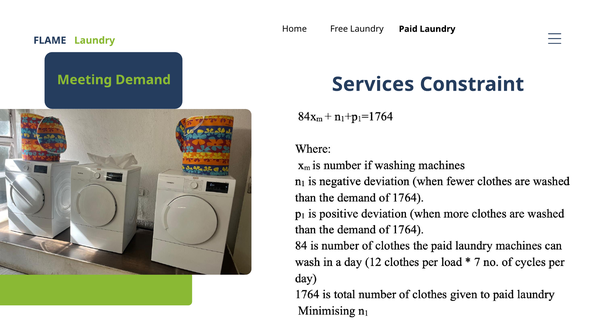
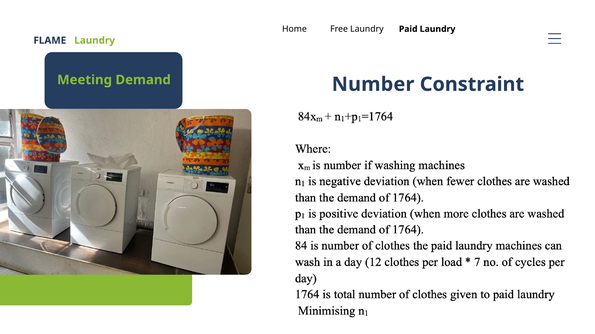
Services: Services -> Number
